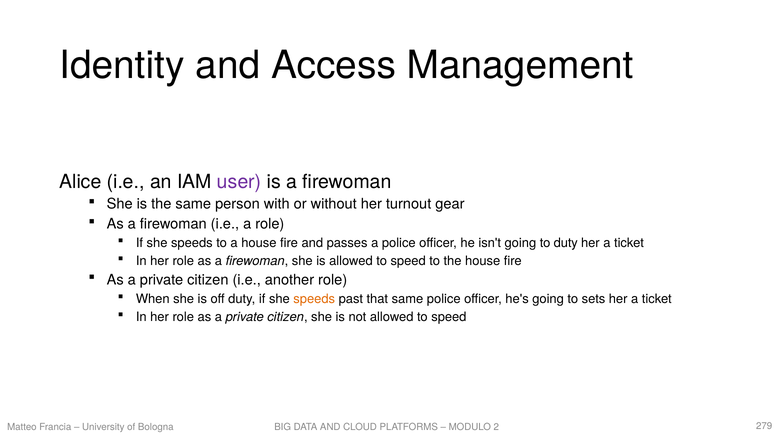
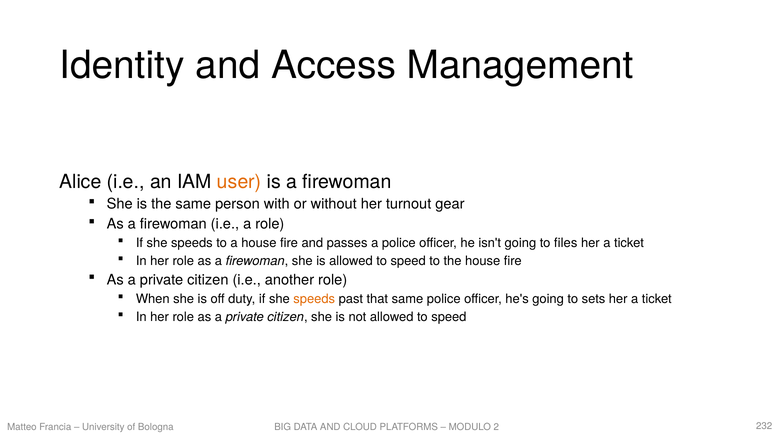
user colour: purple -> orange
to duty: duty -> files
279: 279 -> 232
